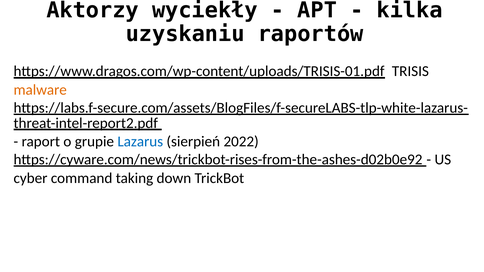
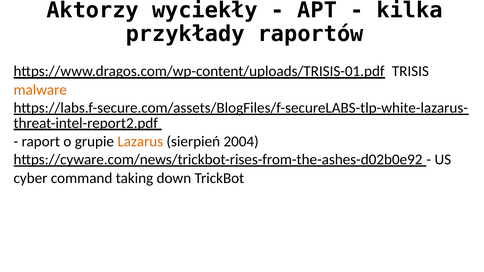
uzyskaniu: uzyskaniu -> przykłady
Lazarus colour: blue -> orange
2022: 2022 -> 2004
